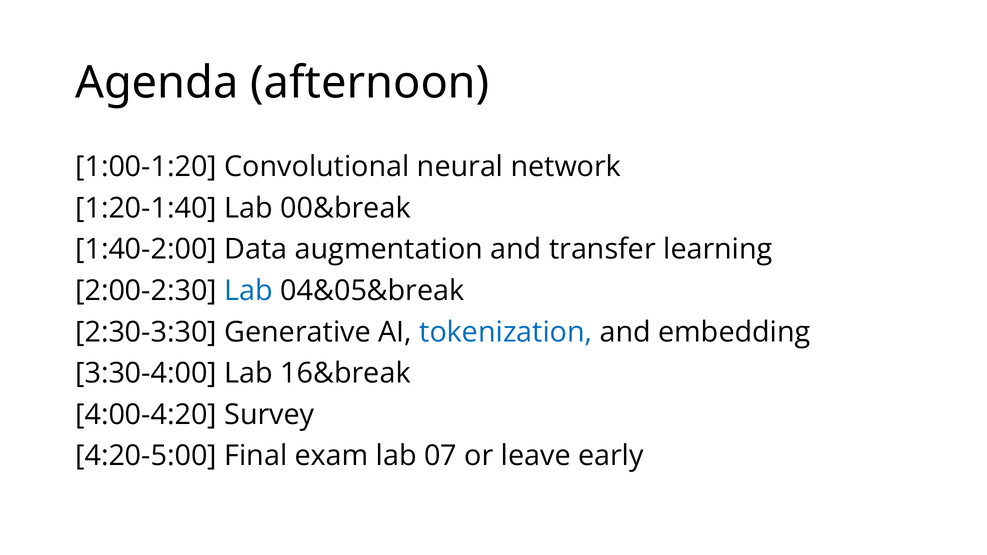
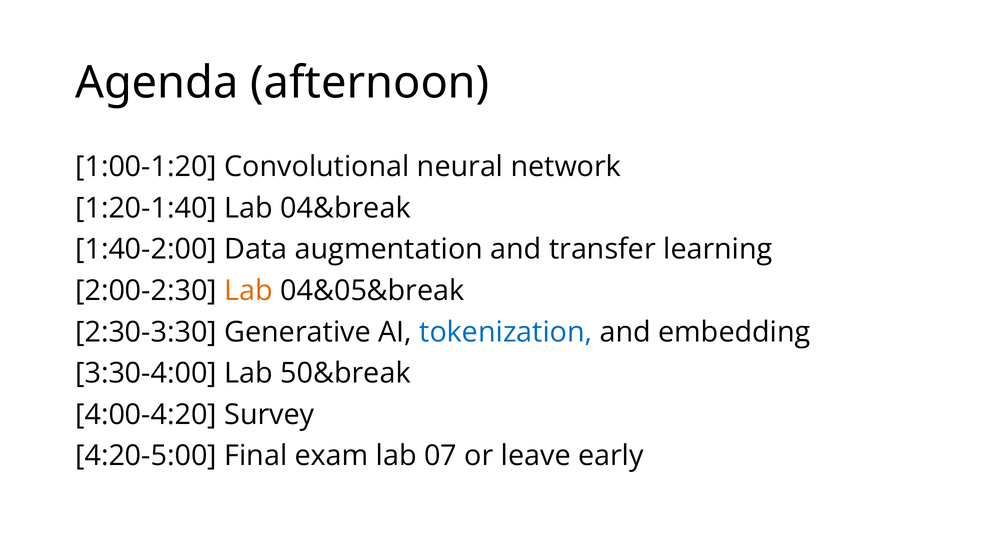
00&break: 00&break -> 04&break
Lab at (249, 291) colour: blue -> orange
16&break: 16&break -> 50&break
